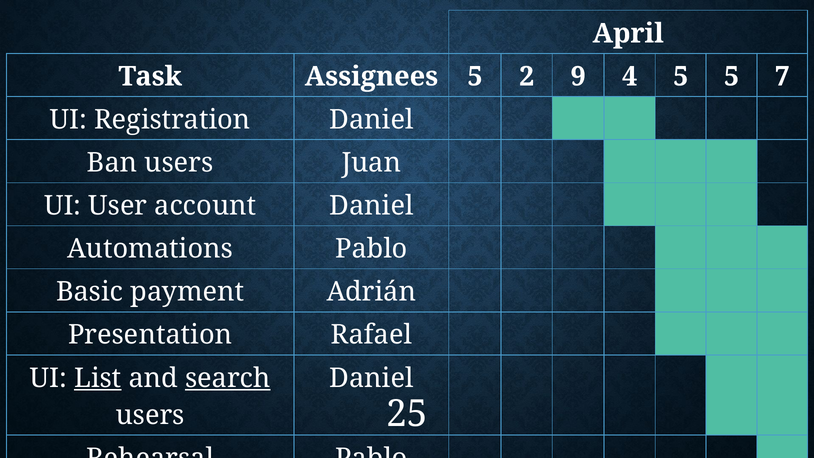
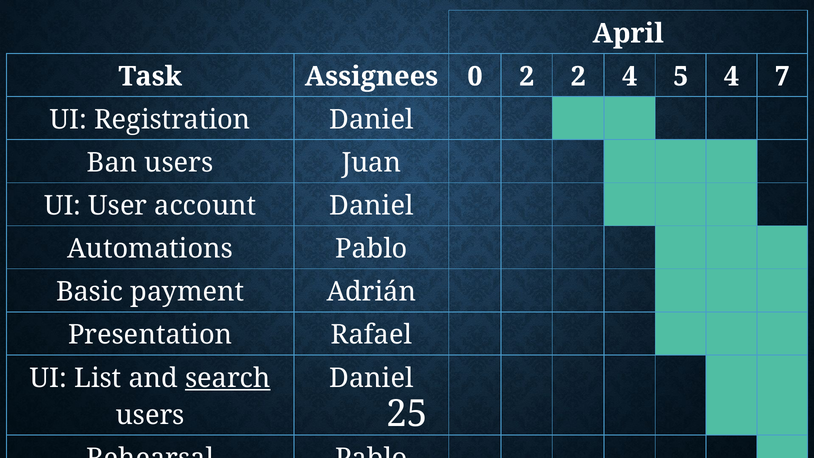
Assignees 5: 5 -> 0
2 9: 9 -> 2
5 5: 5 -> 4
List underline: present -> none
